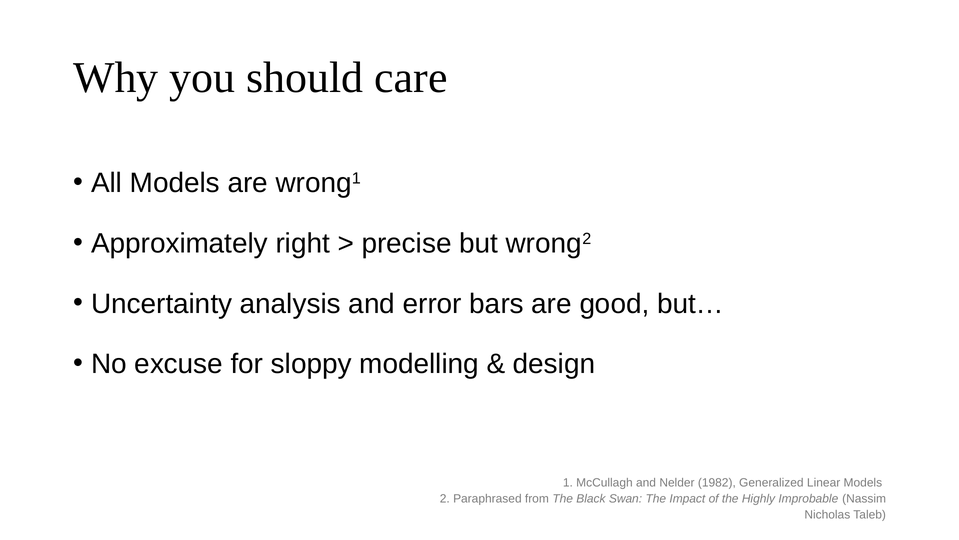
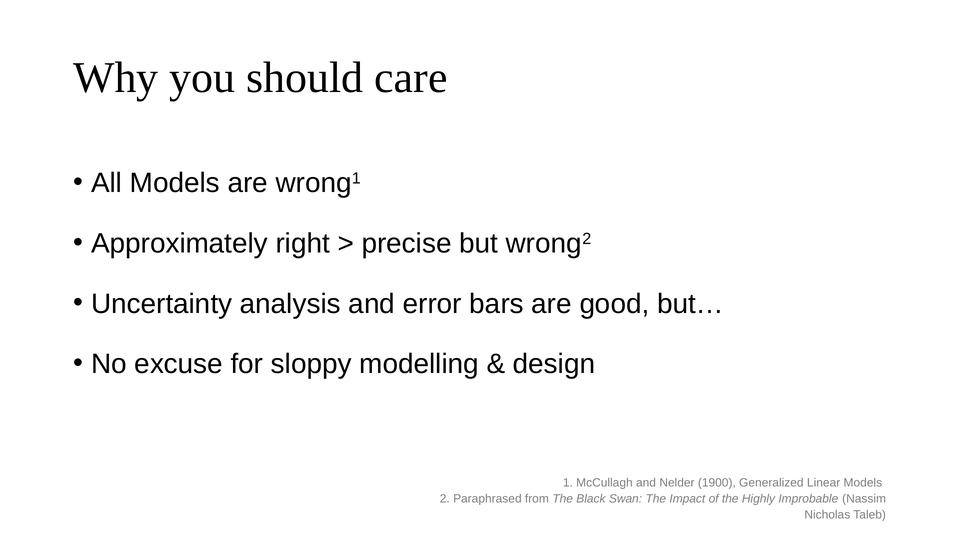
1982: 1982 -> 1900
